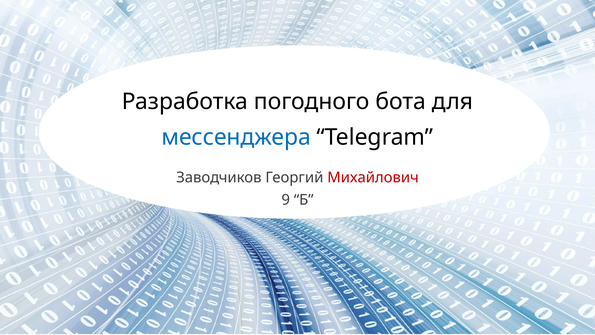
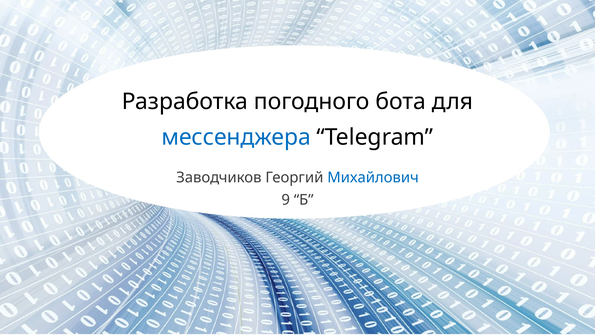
Михайлович colour: red -> blue
